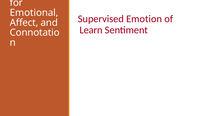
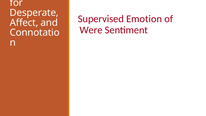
Emotional: Emotional -> Desperate
Learn: Learn -> Were
